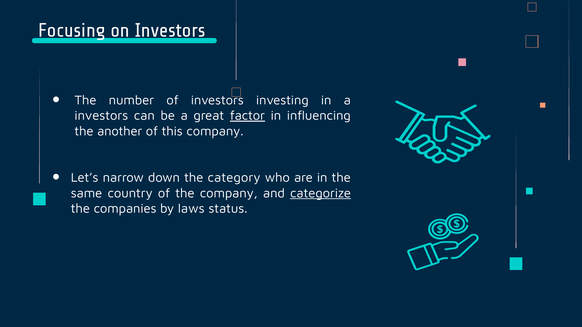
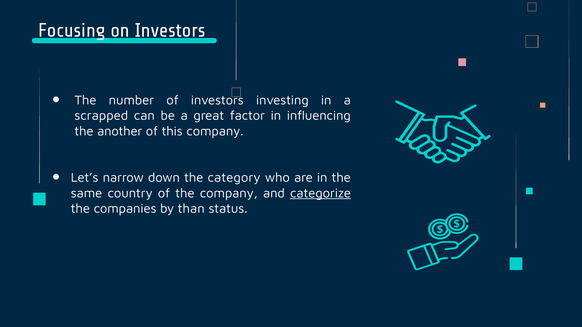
investors at (101, 116): investors -> scrapped
factor underline: present -> none
laws: laws -> than
